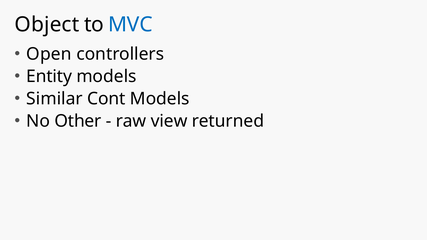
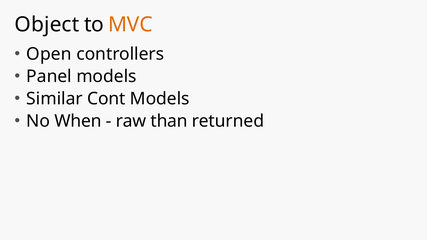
MVC colour: blue -> orange
Entity: Entity -> Panel
Other: Other -> When
view: view -> than
